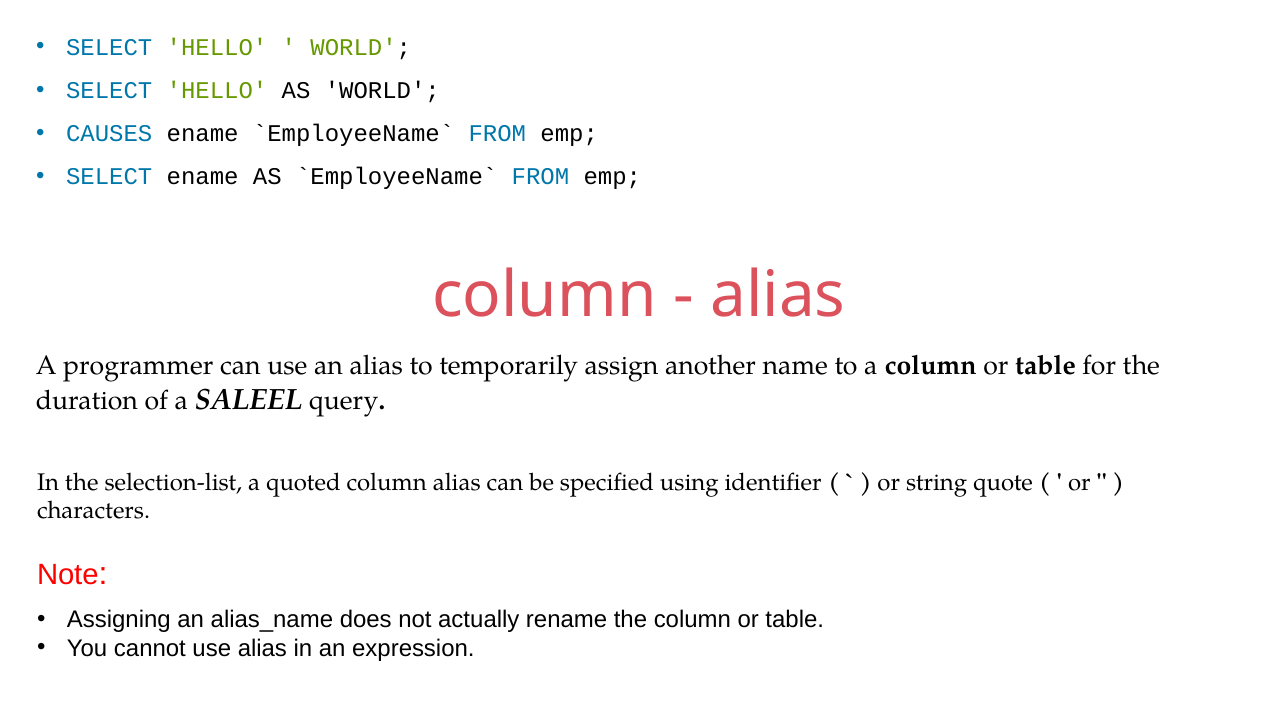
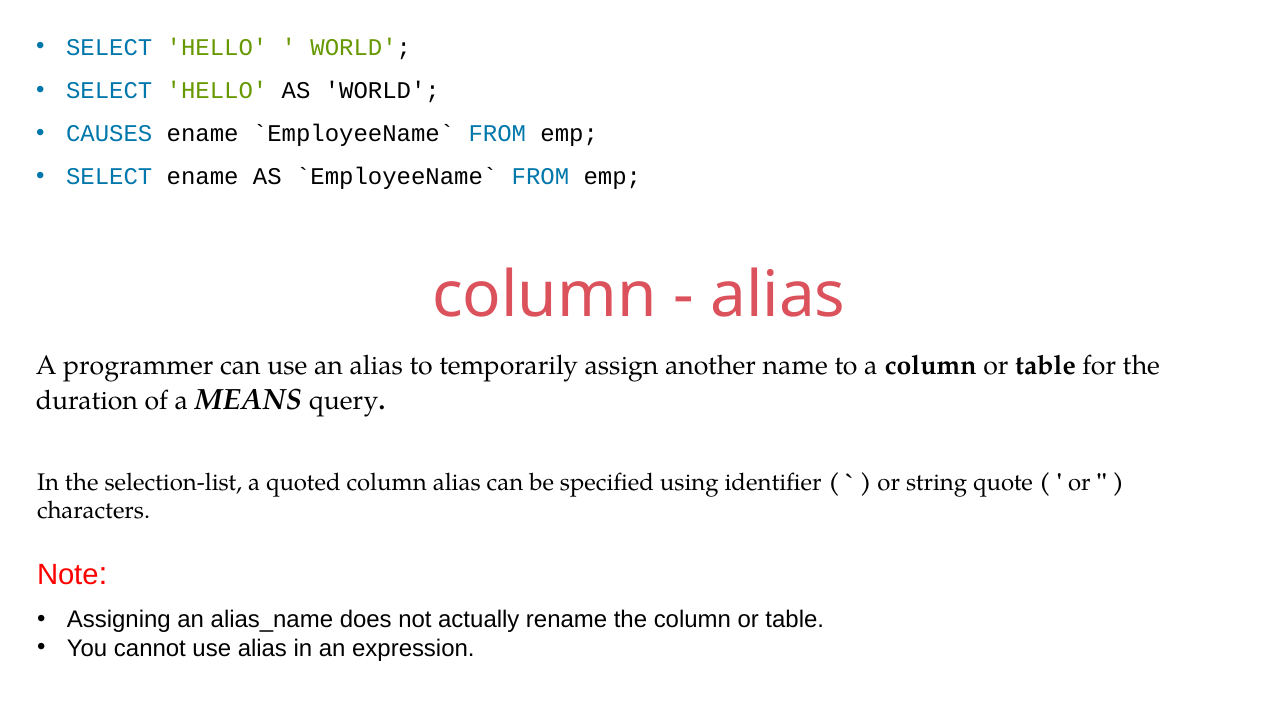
SALEEL: SALEEL -> MEANS
